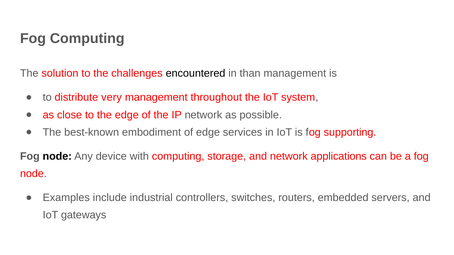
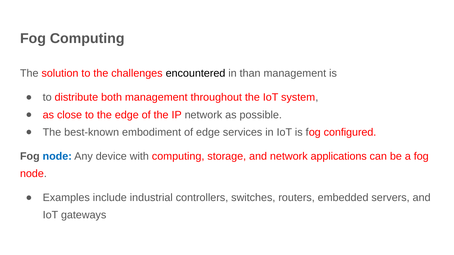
very: very -> both
supporting: supporting -> configured
node at (57, 157) colour: black -> blue
